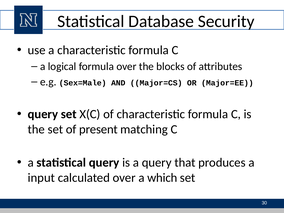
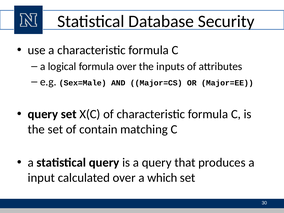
blocks: blocks -> inputs
present: present -> contain
